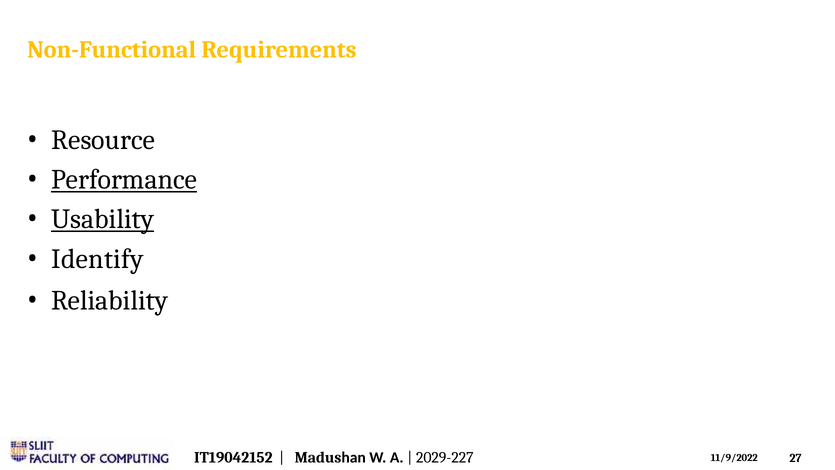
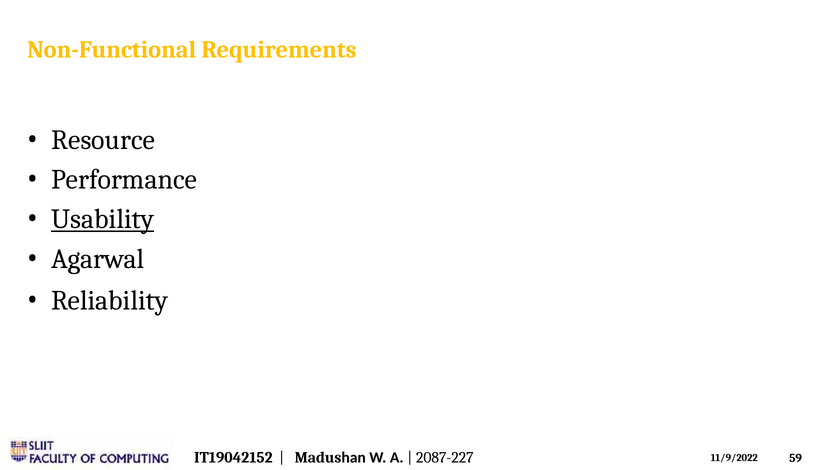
Performance underline: present -> none
Identify: Identify -> Agarwal
2029-227: 2029-227 -> 2087-227
27: 27 -> 59
